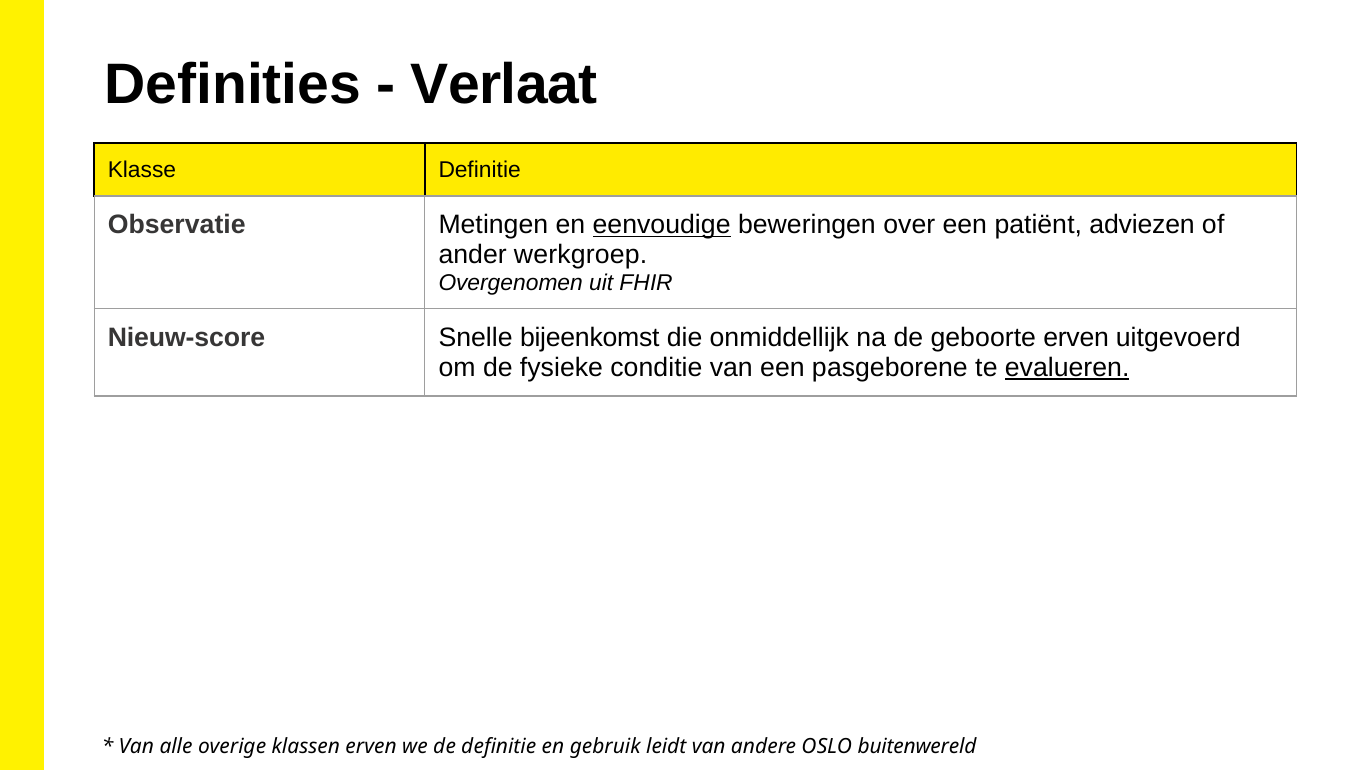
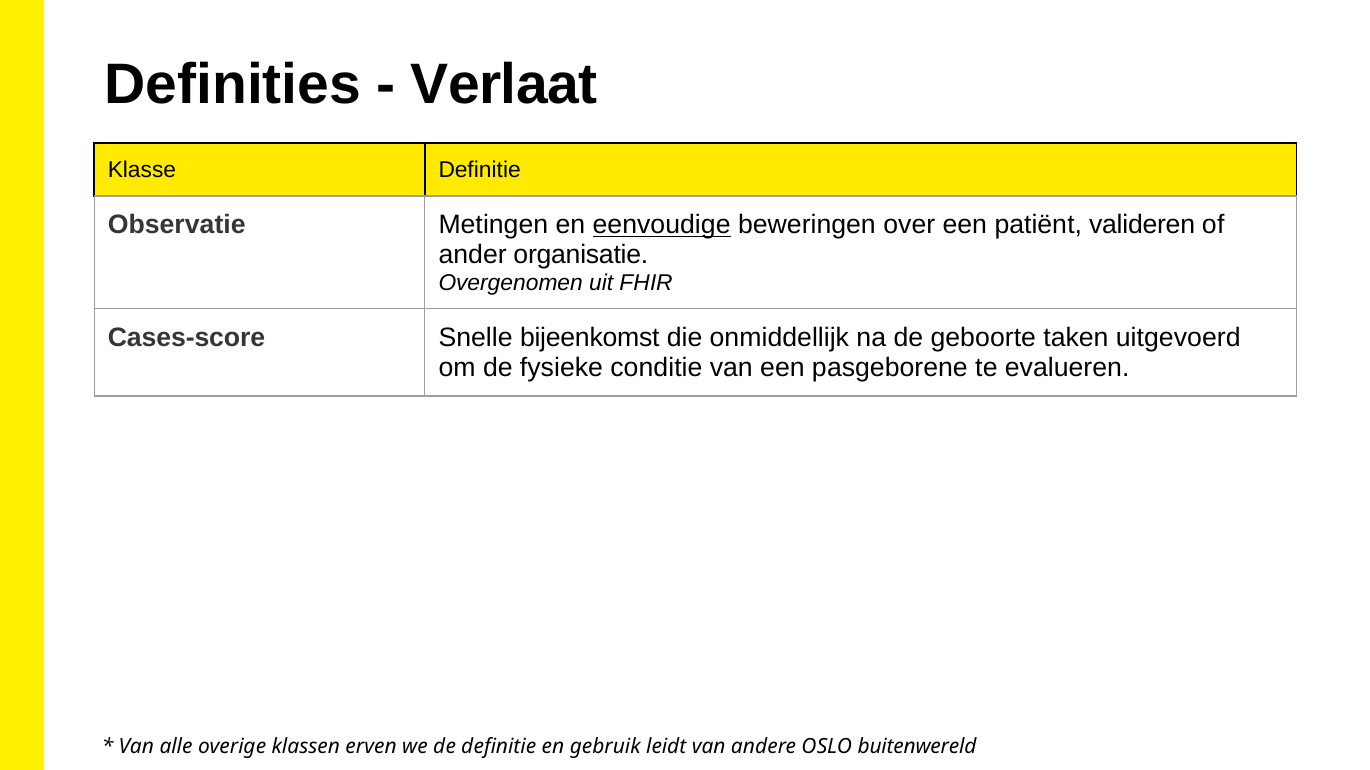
adviezen: adviezen -> valideren
werkgroep: werkgroep -> organisatie
Nieuw-score: Nieuw-score -> Cases-score
geboorte erven: erven -> taken
evalueren underline: present -> none
